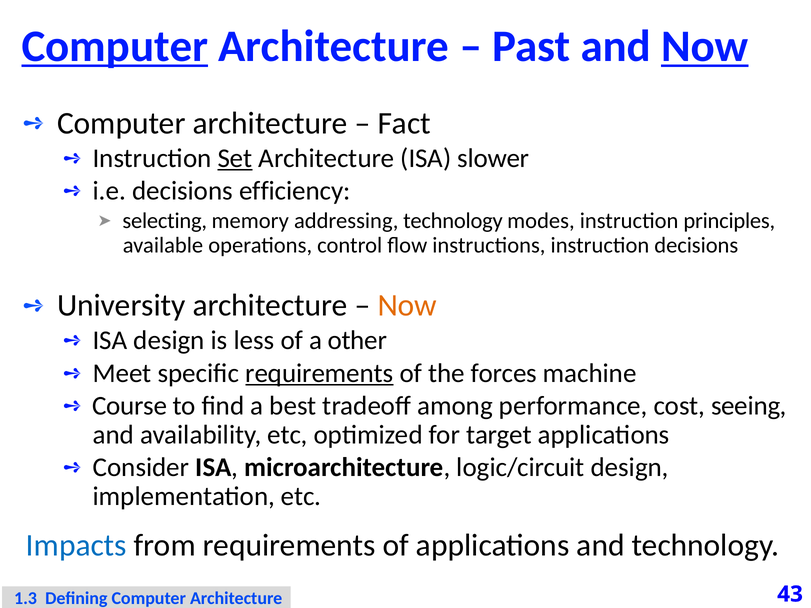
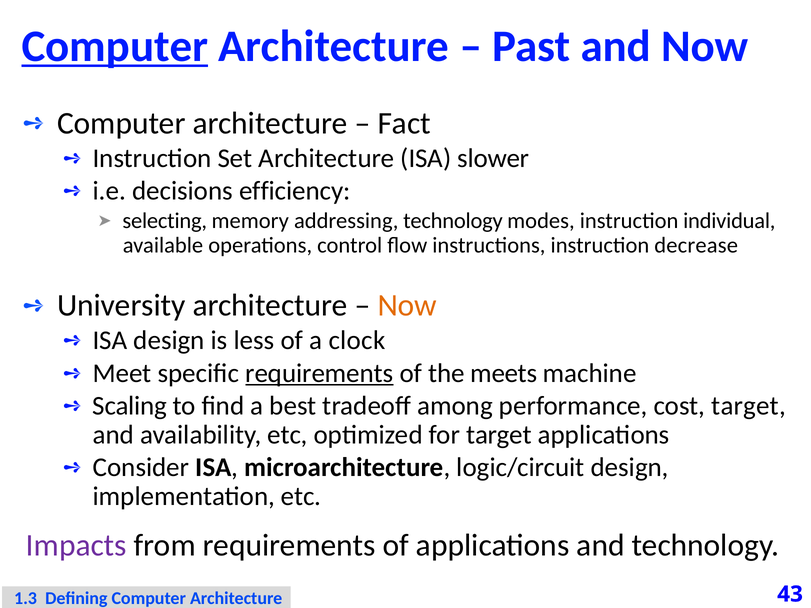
Now at (705, 46) underline: present -> none
Set underline: present -> none
principles: principles -> individual
instruction decisions: decisions -> decrease
other: other -> clock
forces: forces -> meets
Course: Course -> Scaling
cost seeing: seeing -> target
Impacts colour: blue -> purple
